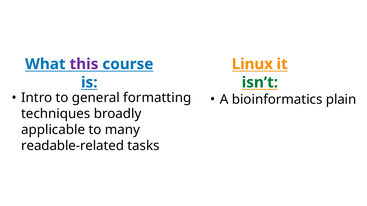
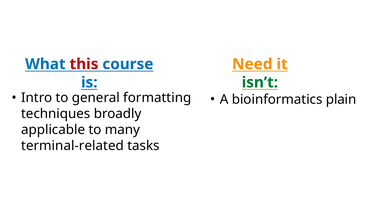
this colour: purple -> red
Linux: Linux -> Need
readable-related: readable-related -> terminal-related
